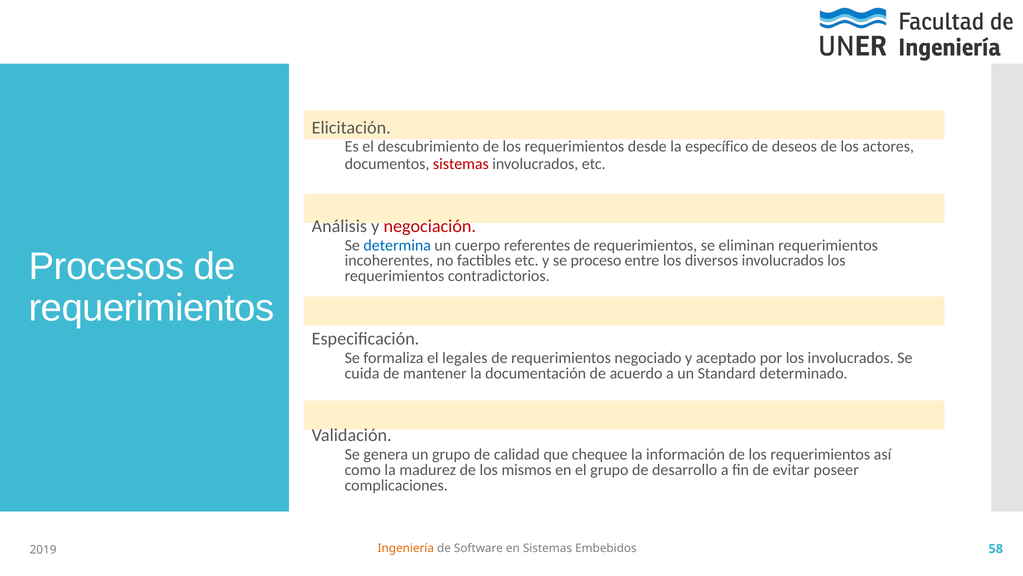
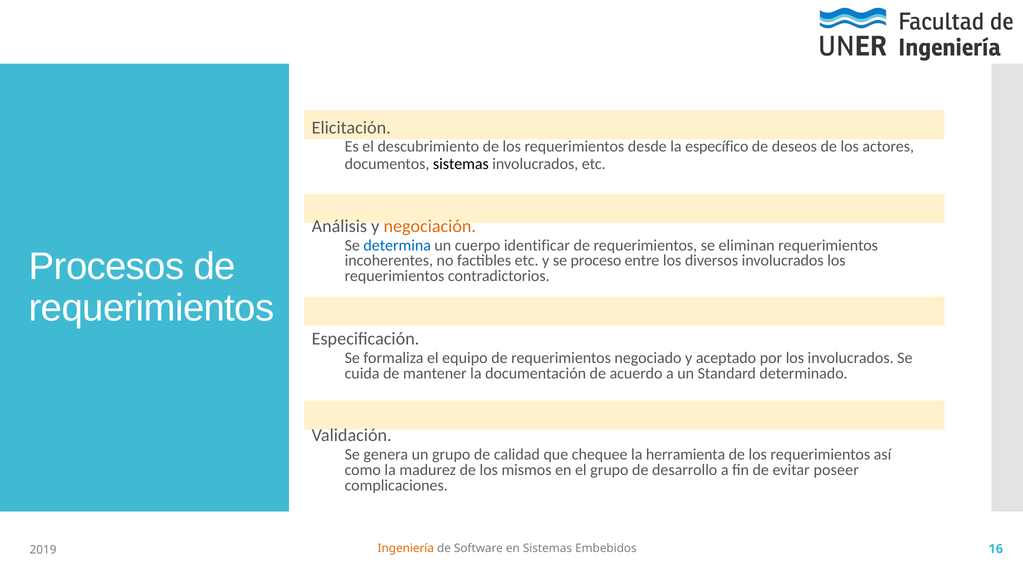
sistemas at (461, 164) colour: red -> black
negociación colour: red -> orange
referentes: referentes -> identificar
legales: legales -> equipo
información: información -> herramienta
58: 58 -> 16
